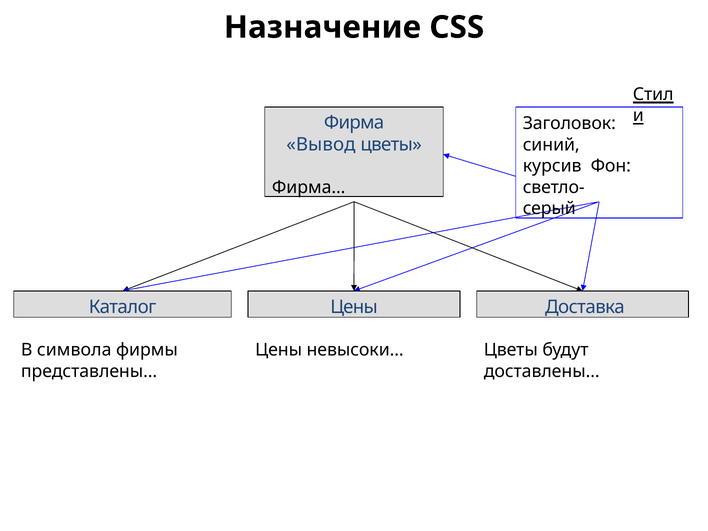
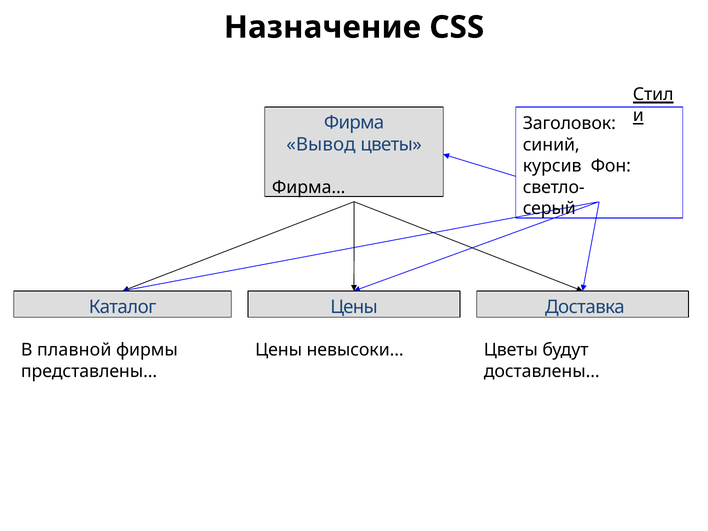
символа: символа -> плавной
